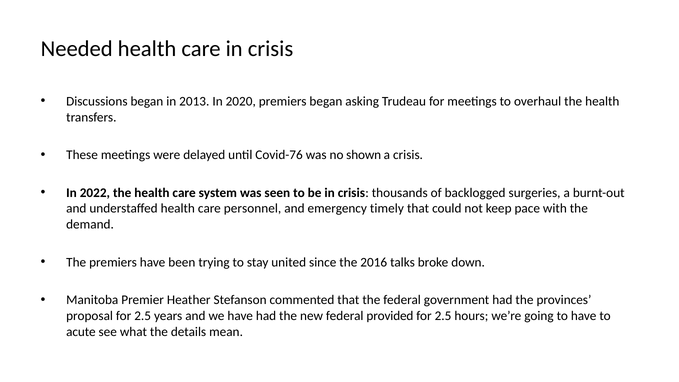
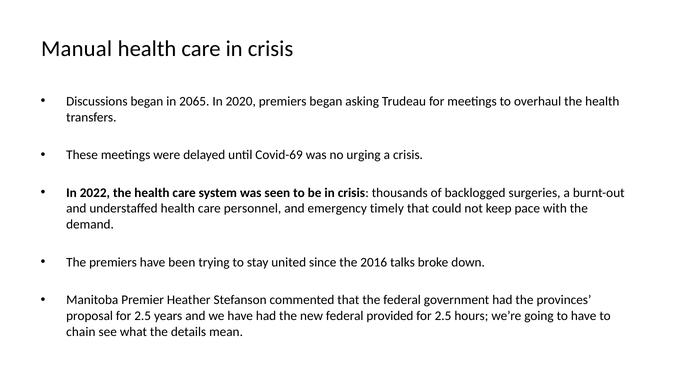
Needed: Needed -> Manual
2013: 2013 -> 2065
Covid-76: Covid-76 -> Covid-69
shown: shown -> urging
acute: acute -> chain
